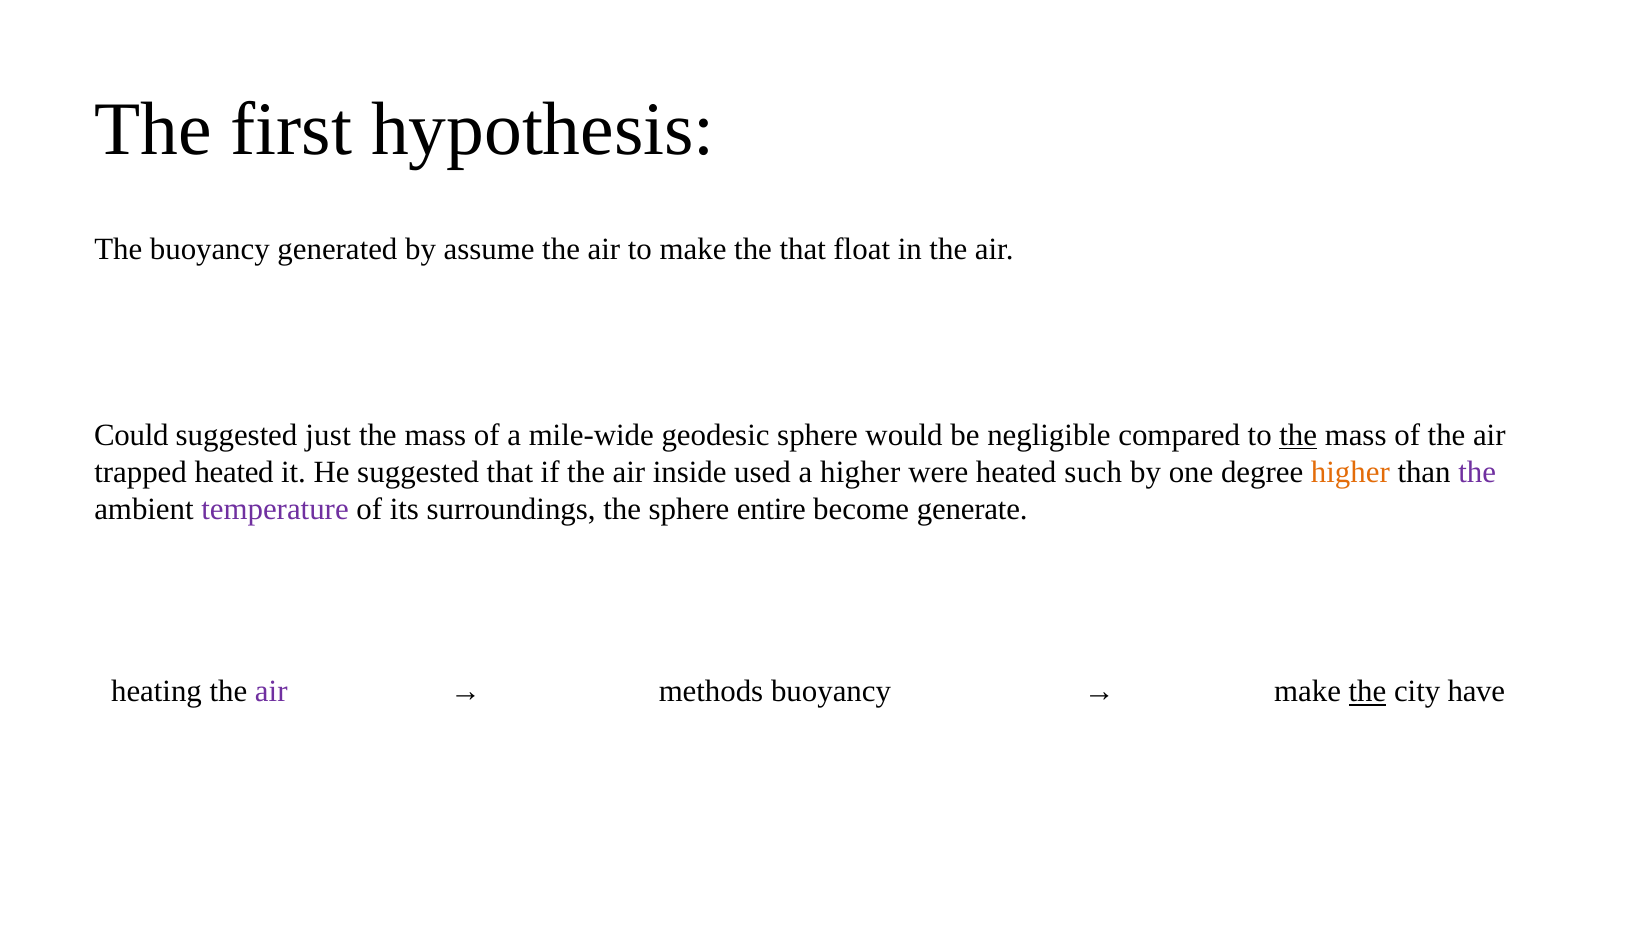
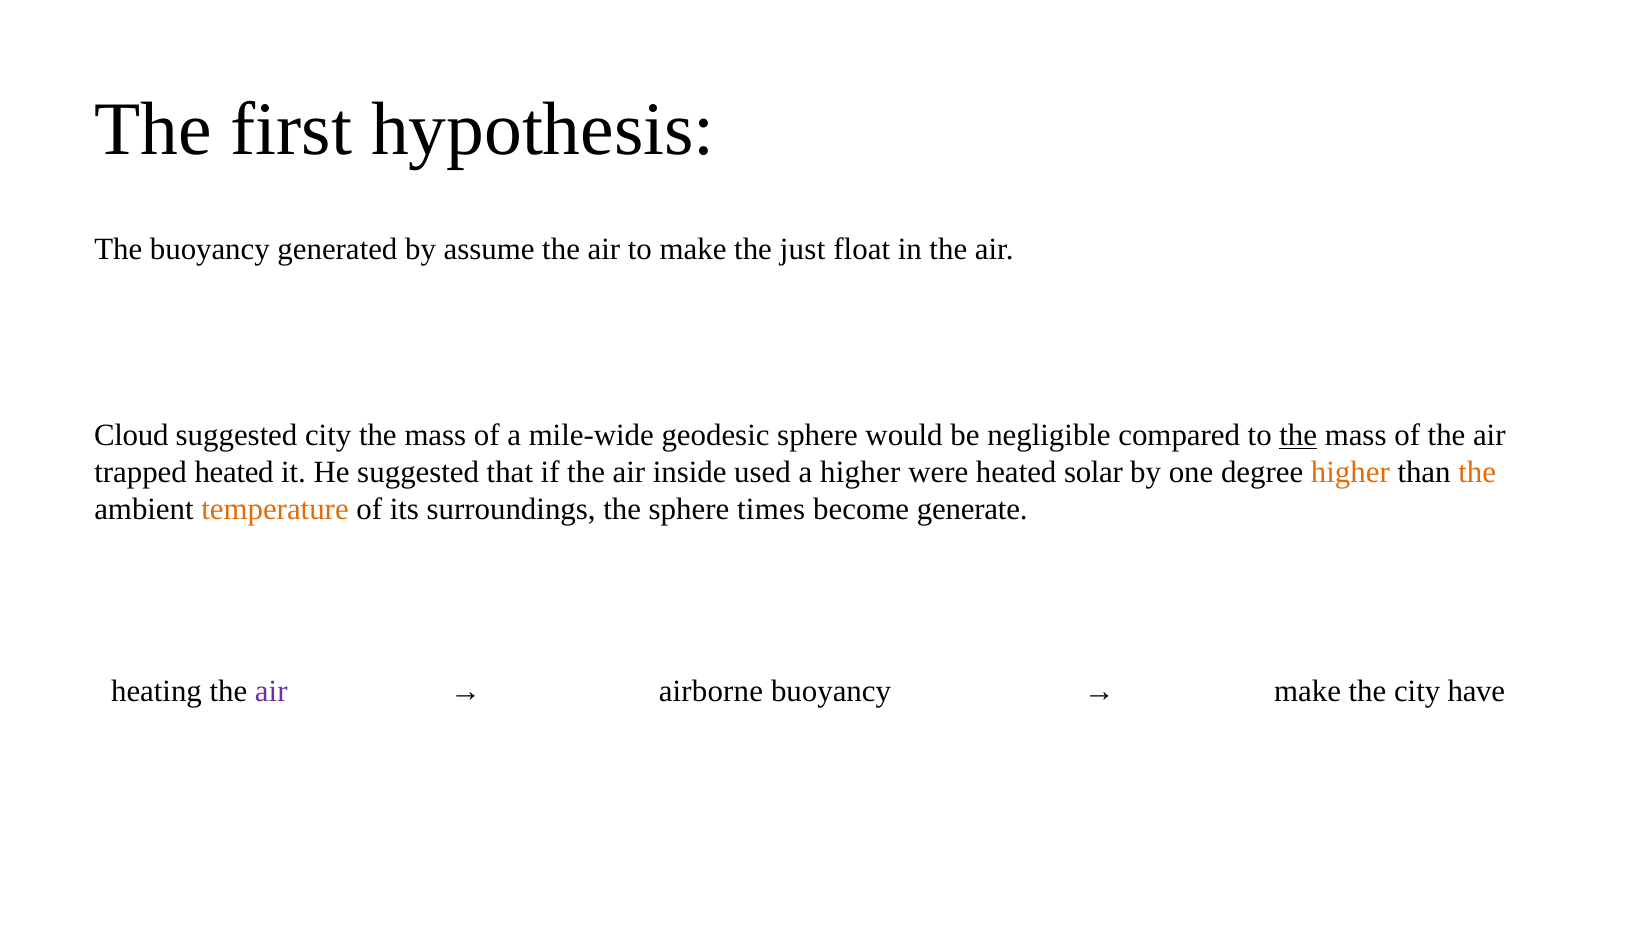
the that: that -> just
Could: Could -> Cloud
suggested just: just -> city
such: such -> solar
the at (1477, 472) colour: purple -> orange
temperature colour: purple -> orange
entire: entire -> times
methods: methods -> airborne
the at (1368, 691) underline: present -> none
